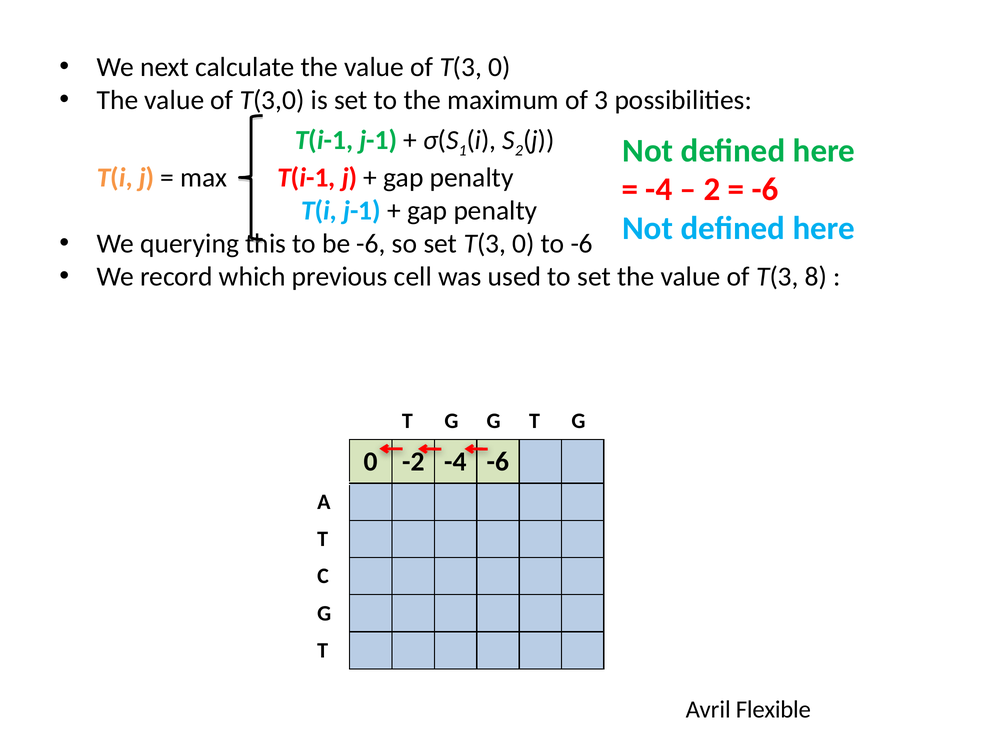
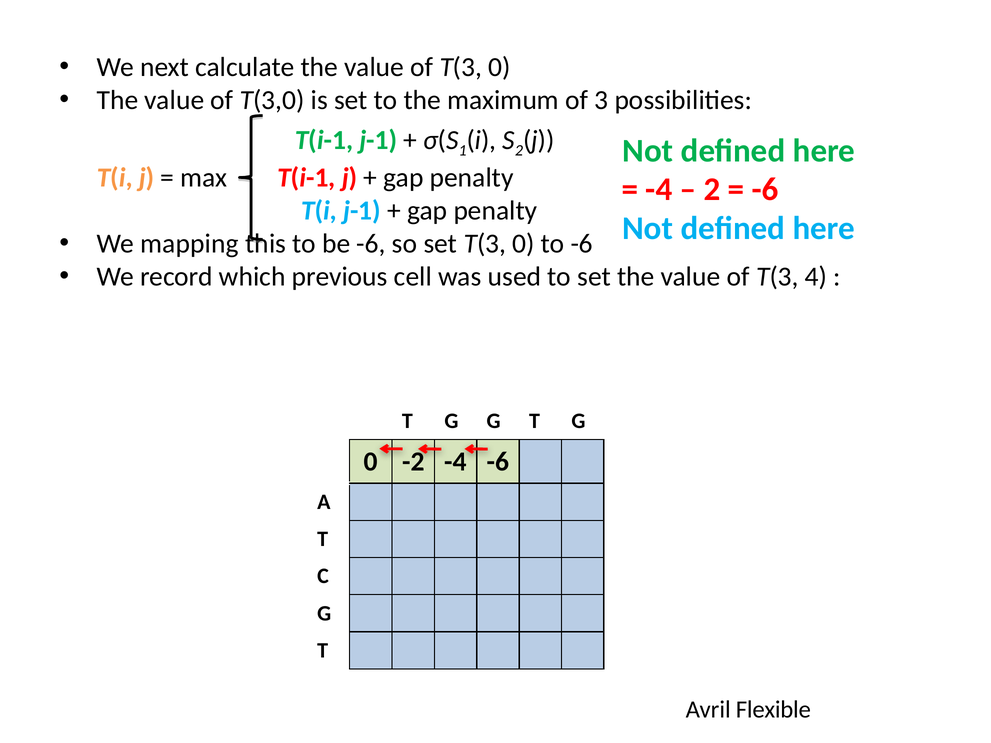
querying: querying -> mapping
8: 8 -> 4
